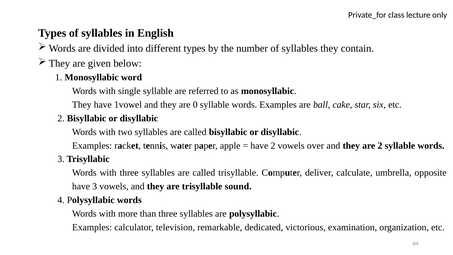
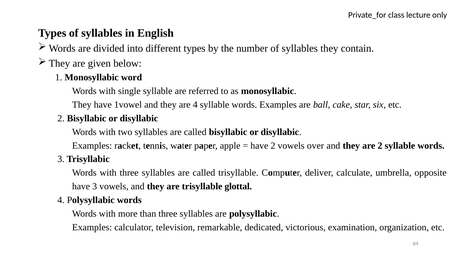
are 0: 0 -> 4
sound: sound -> glottal
